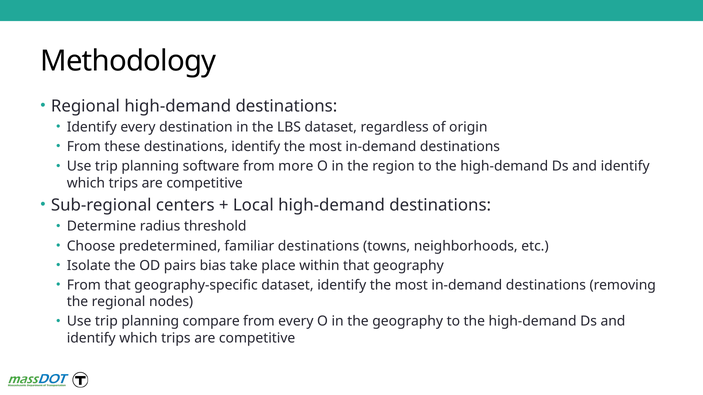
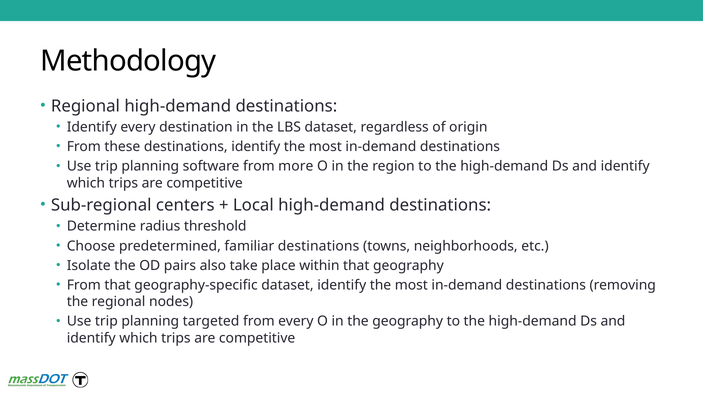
bias: bias -> also
compare: compare -> targeted
